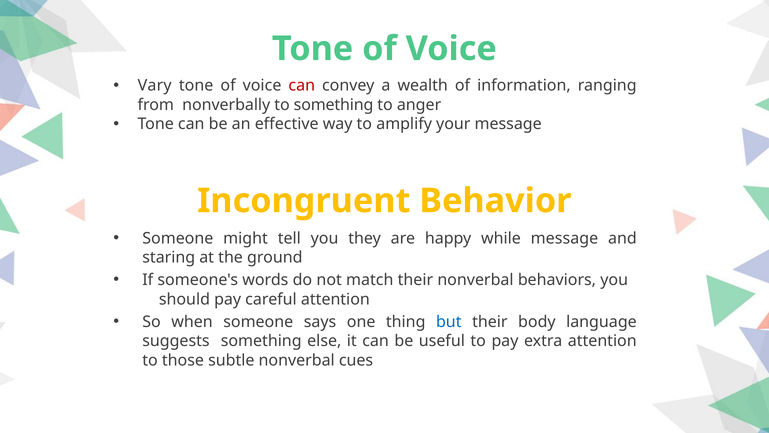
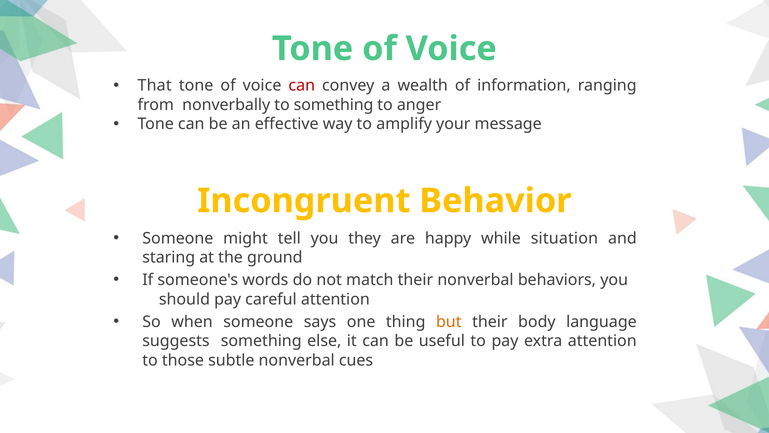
Vary: Vary -> That
while message: message -> situation
but colour: blue -> orange
